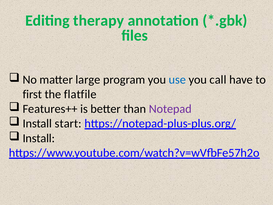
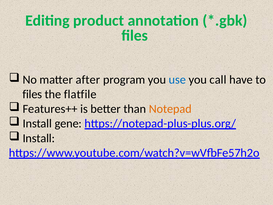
therapy: therapy -> product
large: large -> after
first at (32, 94): first -> files
Notepad colour: purple -> orange
start: start -> gene
